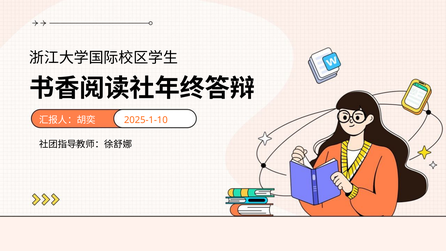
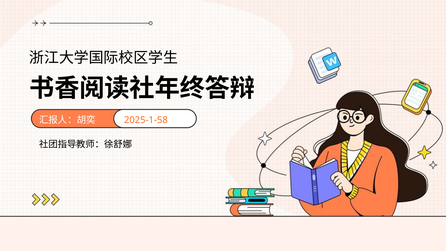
2025-1-10: 2025-1-10 -> 2025-1-58
